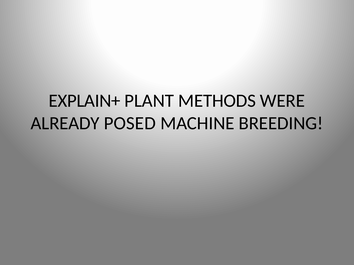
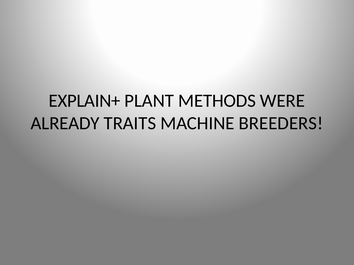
POSED: POSED -> TRAITS
BREEDING: BREEDING -> BREEDERS
